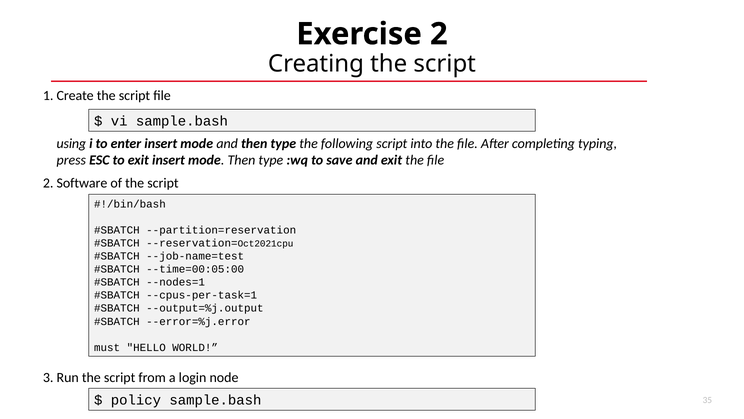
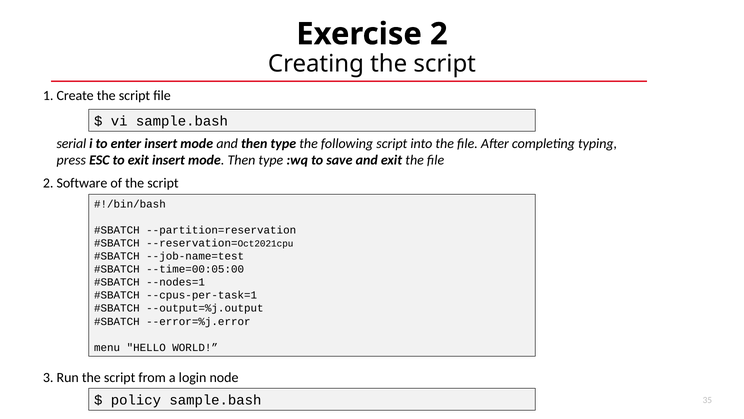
using: using -> serial
must: must -> menu
